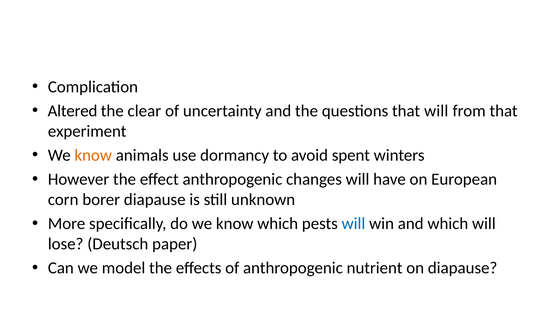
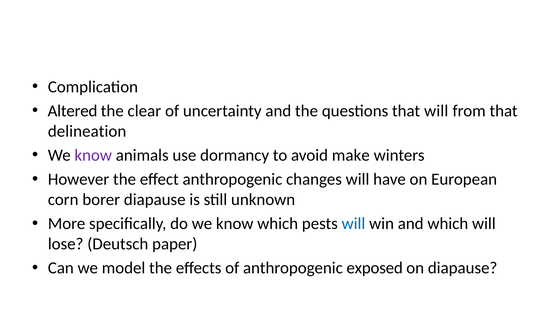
experiment: experiment -> delineation
know at (93, 155) colour: orange -> purple
spent: spent -> make
nutrient: nutrient -> exposed
